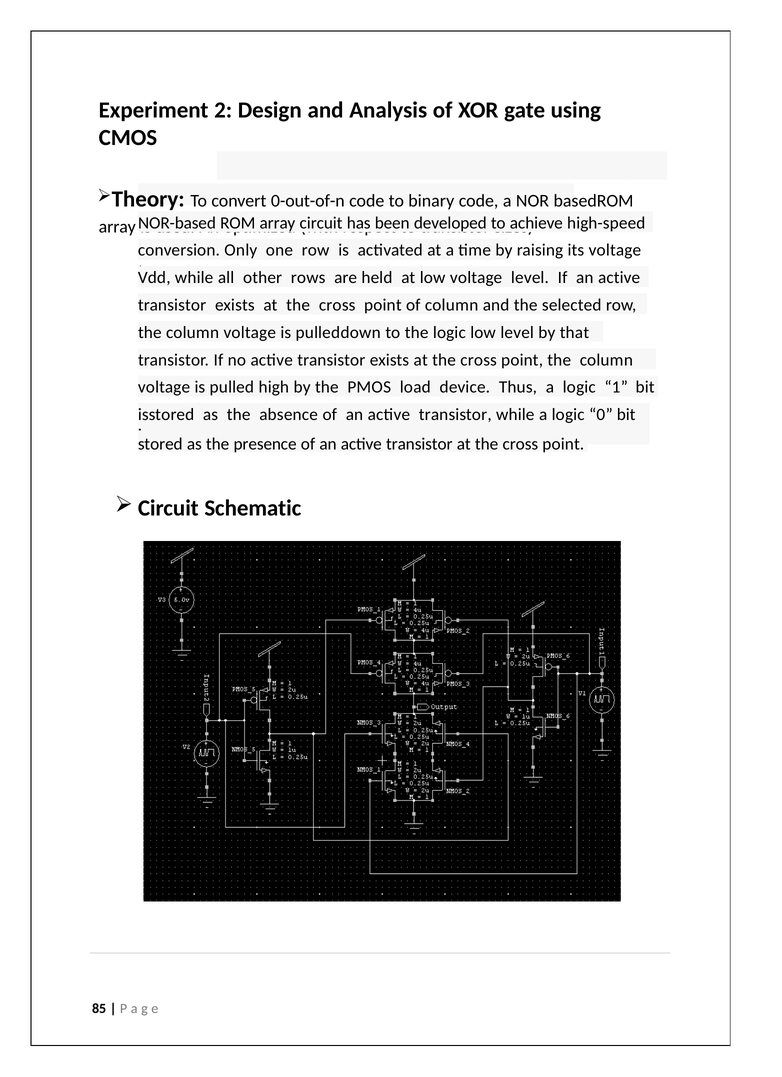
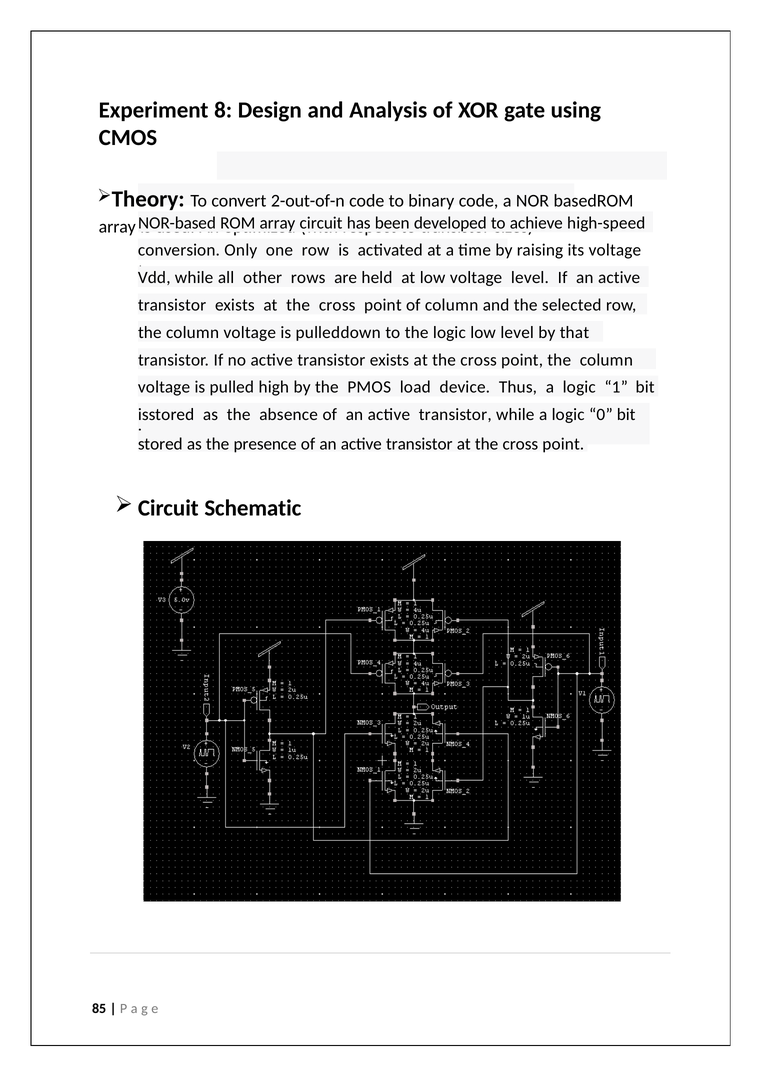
2: 2 -> 8
0-out-of-n: 0-out-of-n -> 2-out-of-n
